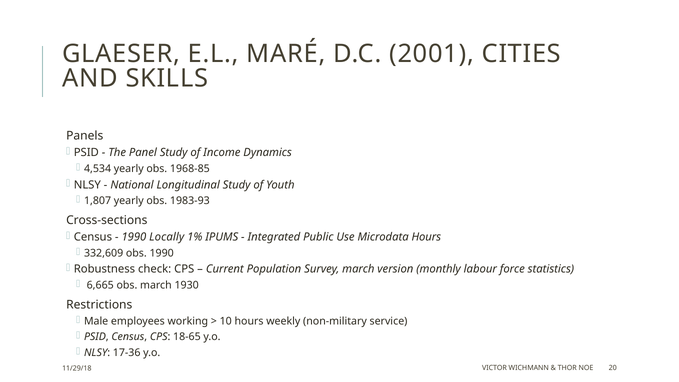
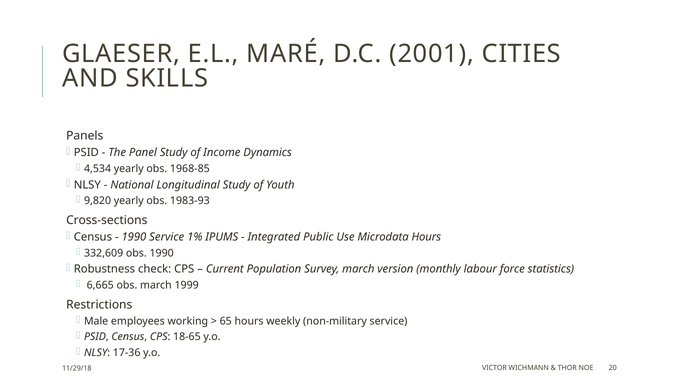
1,807: 1,807 -> 9,820
1990 Locally: Locally -> Service
1930: 1930 -> 1999
10: 10 -> 65
